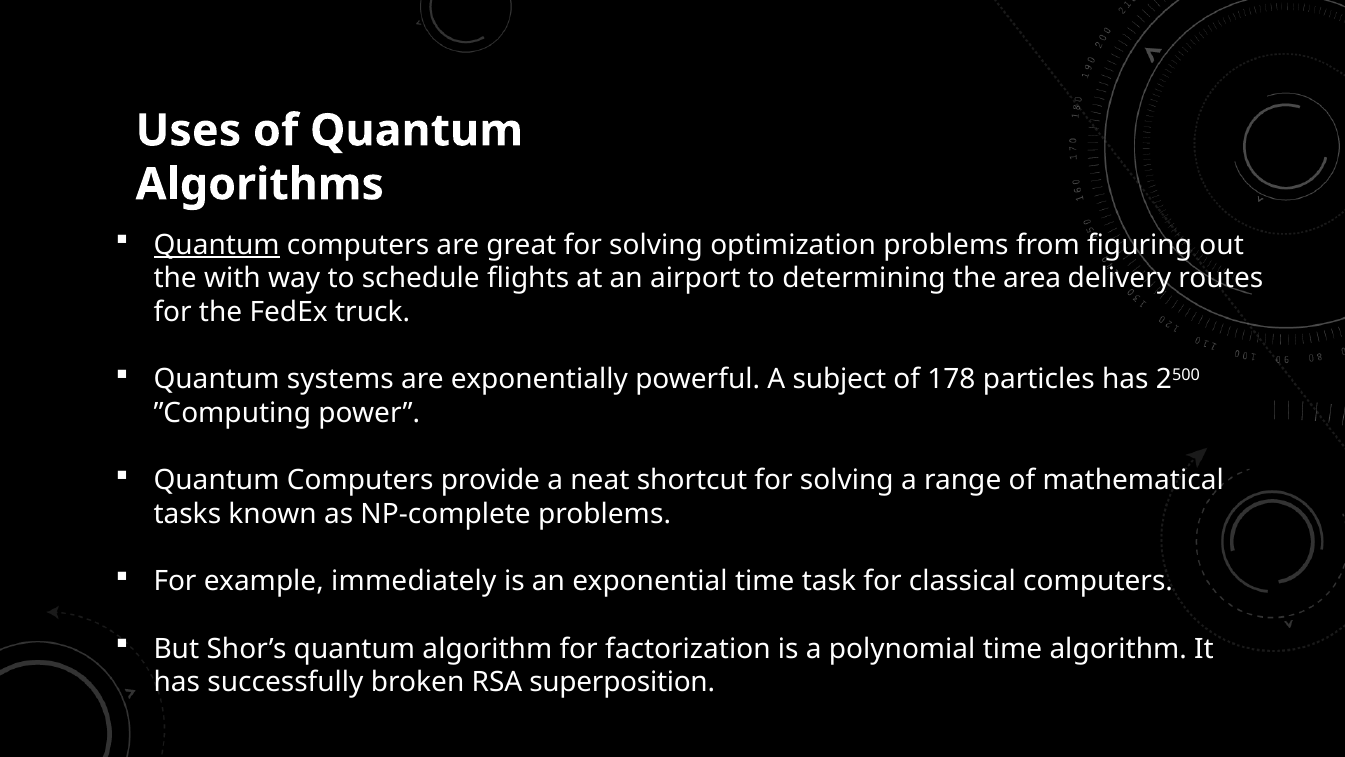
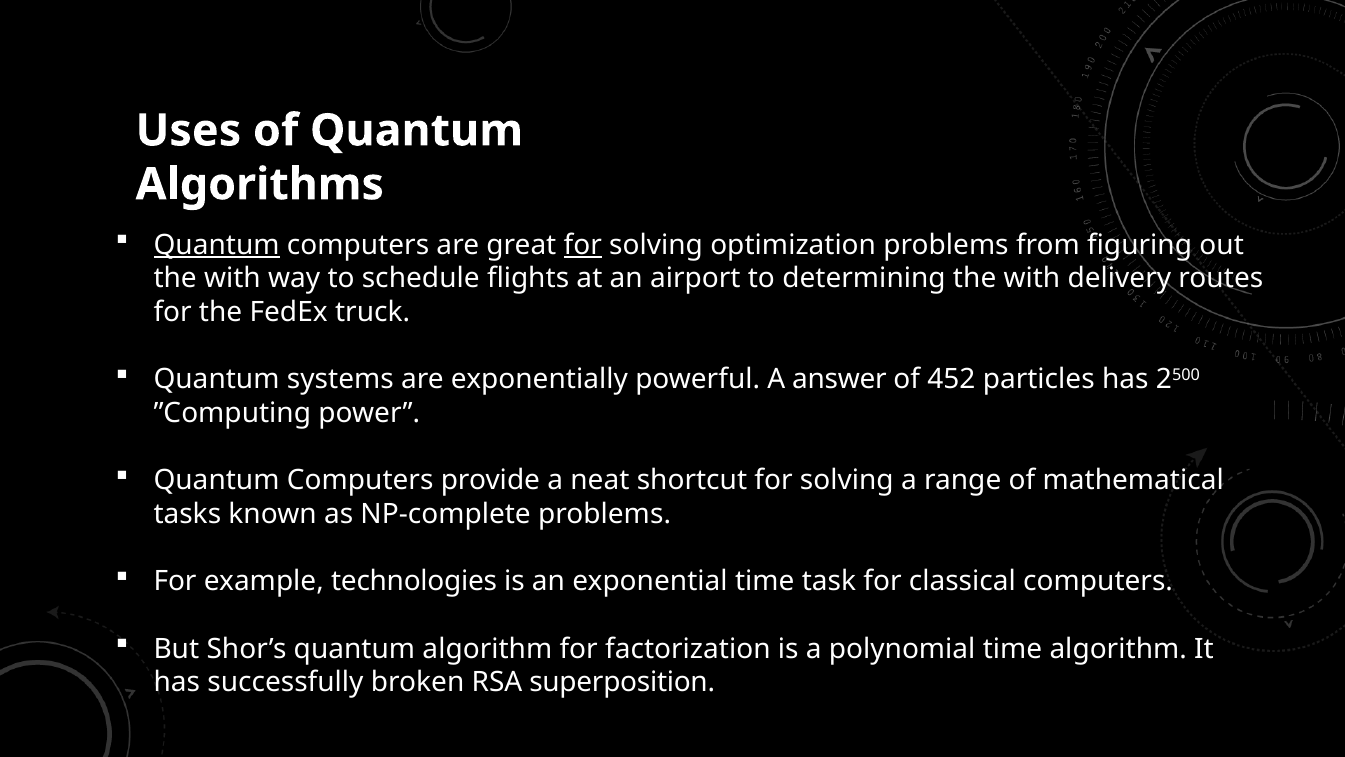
for at (583, 245) underline: none -> present
determining the area: area -> with
subject: subject -> answer
178: 178 -> 452
immediately: immediately -> technologies
